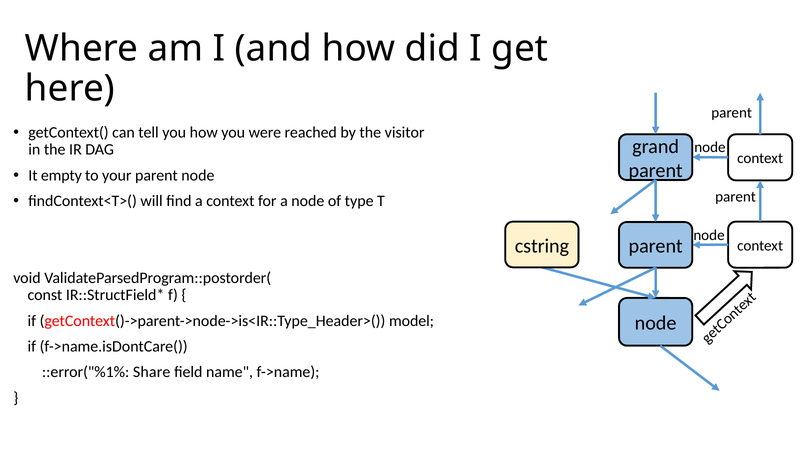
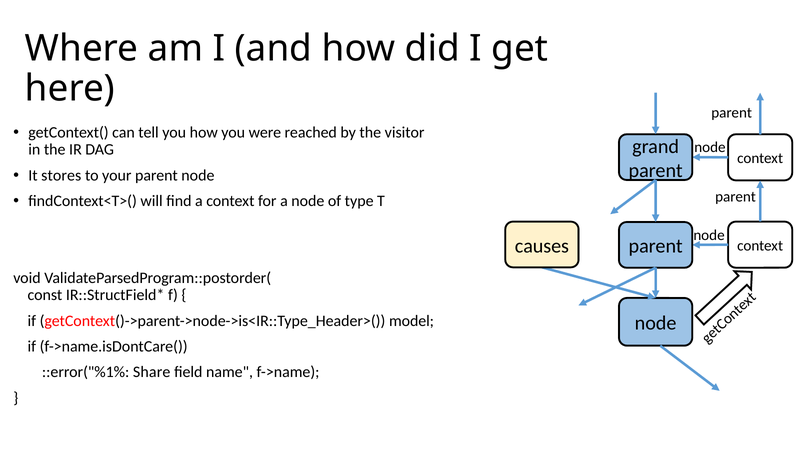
empty: empty -> stores
cstring: cstring -> causes
